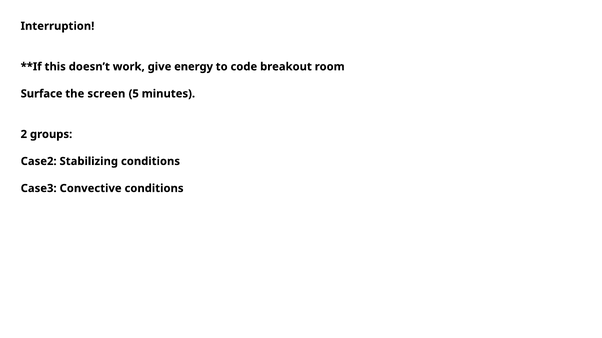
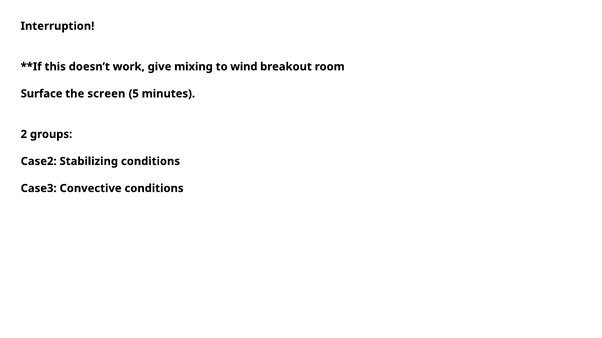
energy: energy -> mixing
code: code -> wind
